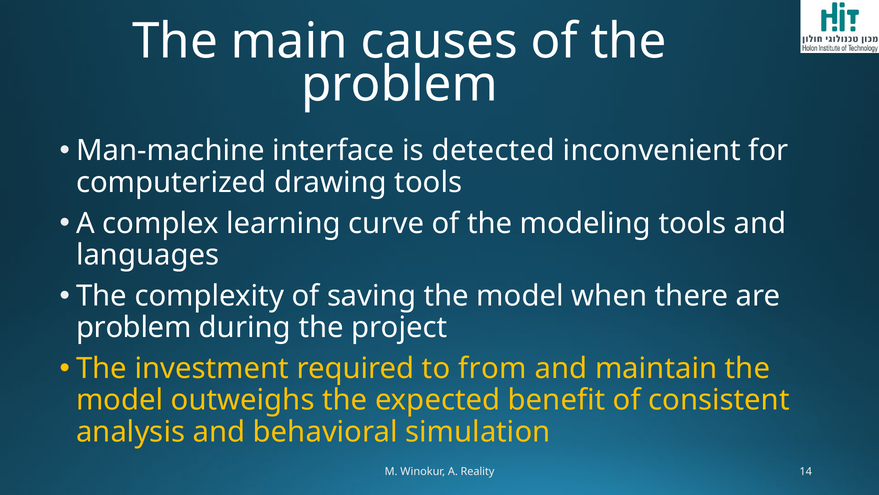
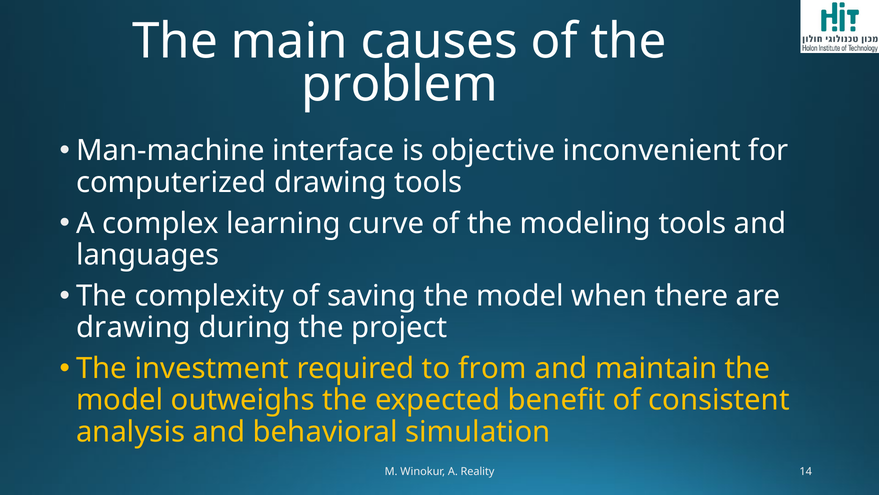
detected: detected -> objective
problem at (134, 327): problem -> drawing
